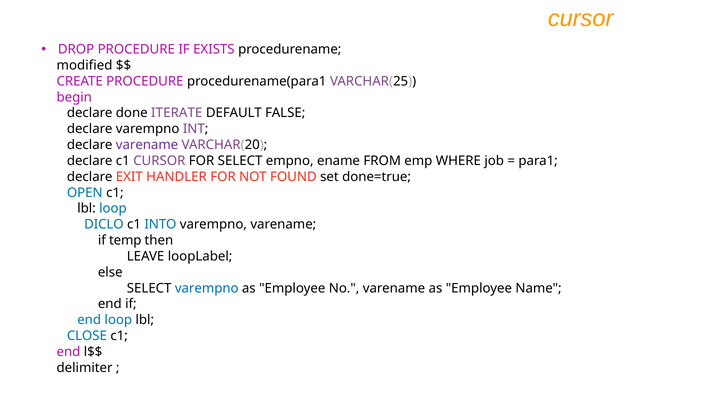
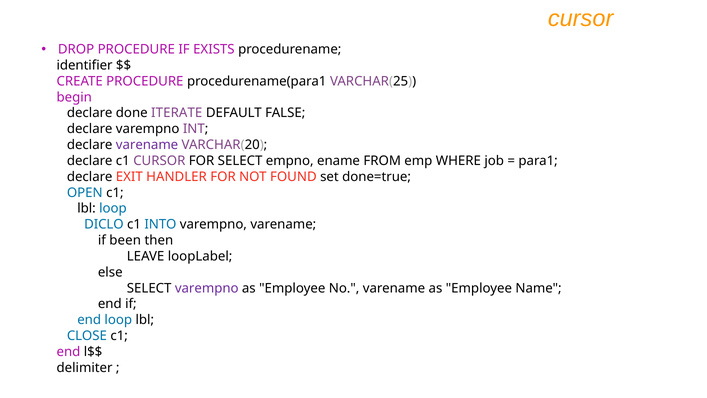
modified: modified -> identifier
temp: temp -> been
varempno at (207, 288) colour: blue -> purple
